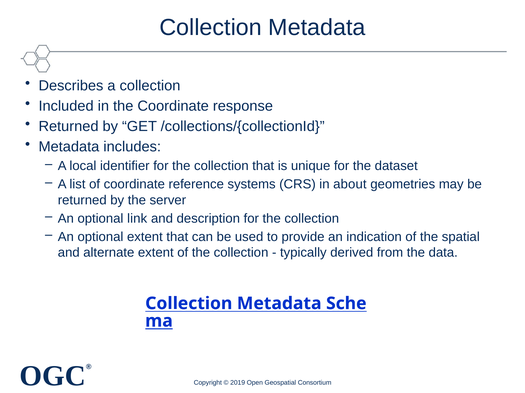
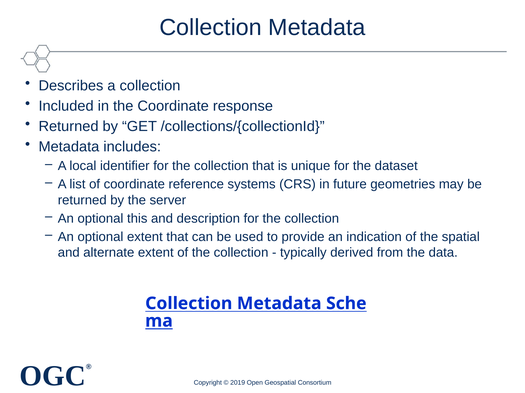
about: about -> future
link: link -> this
